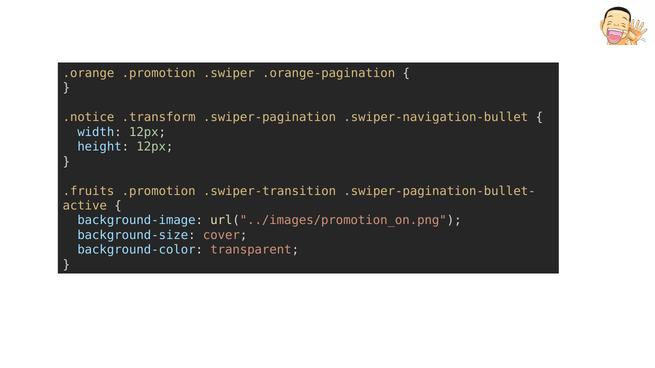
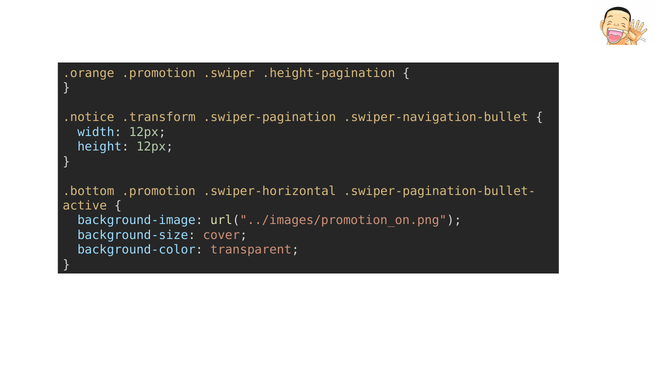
.orange-pagination: .orange-pagination -> .height-pagination
.fruits: .fruits -> .bottom
.swiper-transition: .swiper-transition -> .swiper-horizontal
